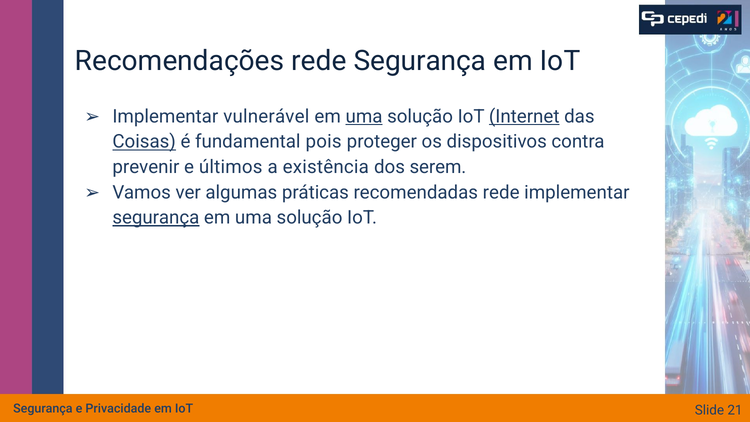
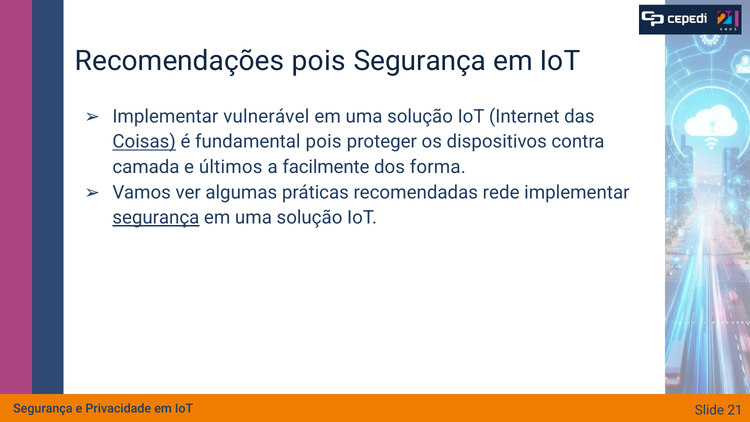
Recomendações rede: rede -> pois
uma at (364, 116) underline: present -> none
Internet underline: present -> none
prevenir: prevenir -> camada
existência: existência -> facilmente
serem: serem -> forma
